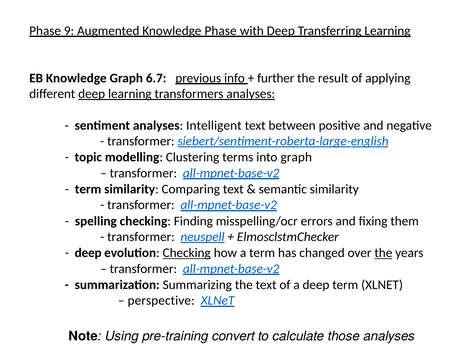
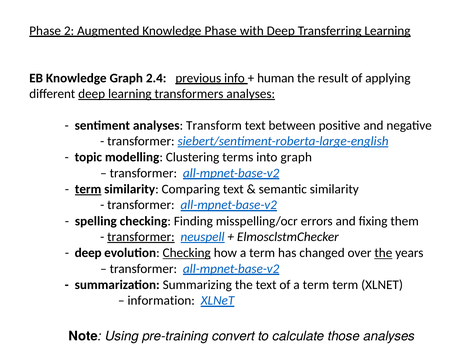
9: 9 -> 2
6.7: 6.7 -> 2.4
further: further -> human
Intelligent: Intelligent -> Transform
term at (88, 189) underline: none -> present
transformer at (141, 237) underline: none -> present
of a deep: deep -> term
perspective: perspective -> information
